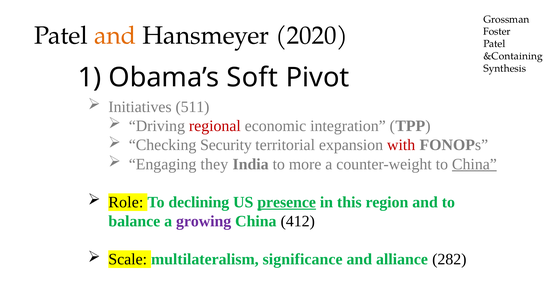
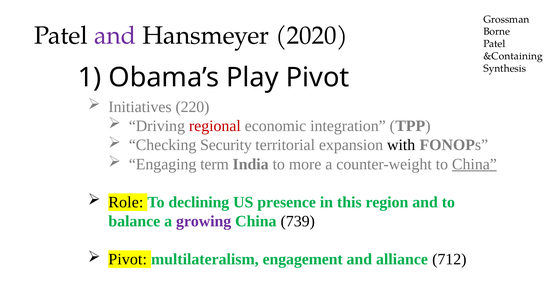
Foster: Foster -> Borne
and at (115, 36) colour: orange -> purple
Soft: Soft -> Play
511: 511 -> 220
with colour: red -> black
they: they -> term
presence underline: present -> none
412: 412 -> 739
Scale at (128, 259): Scale -> Pivot
significance: significance -> engagement
282: 282 -> 712
